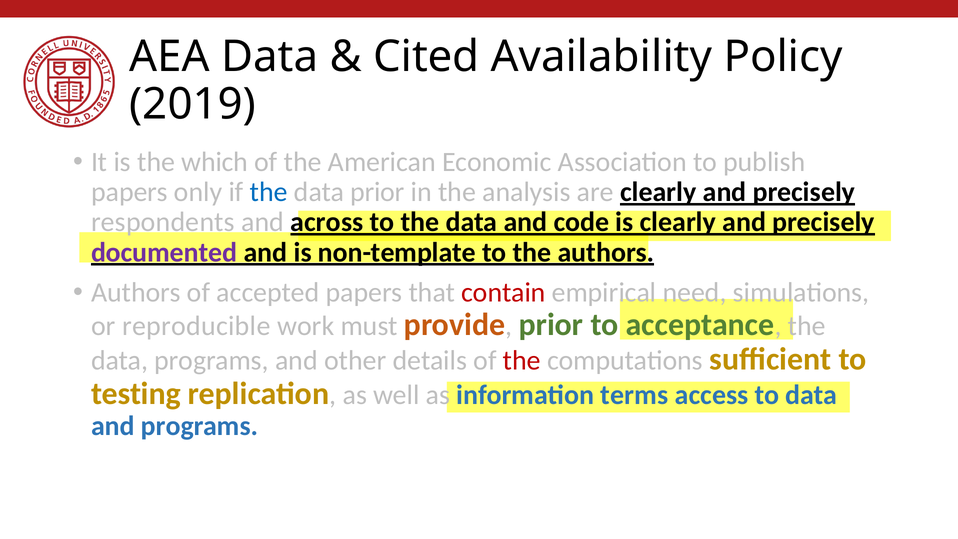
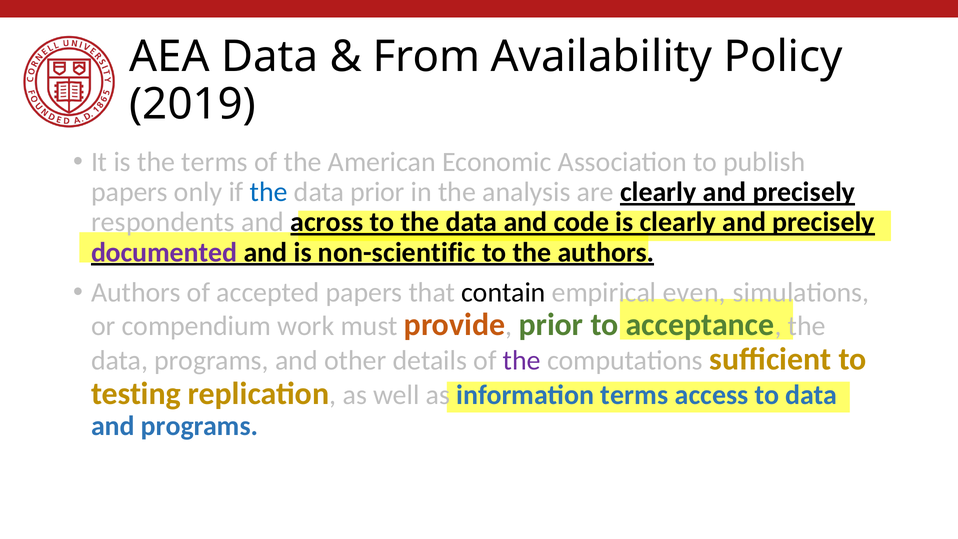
Cited: Cited -> From
the which: which -> terms
non-template: non-template -> non-scientific
contain colour: red -> black
need: need -> even
reproducible: reproducible -> compendium
the at (522, 361) colour: red -> purple
